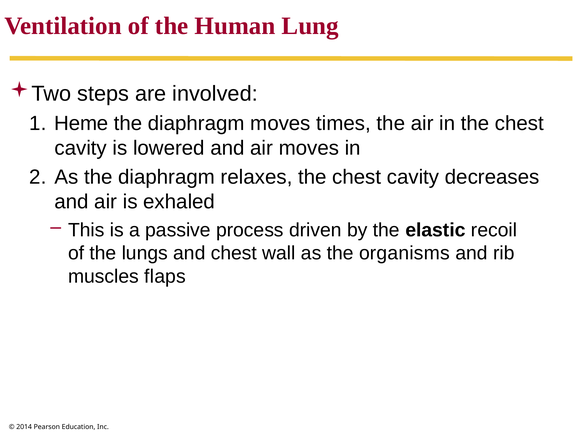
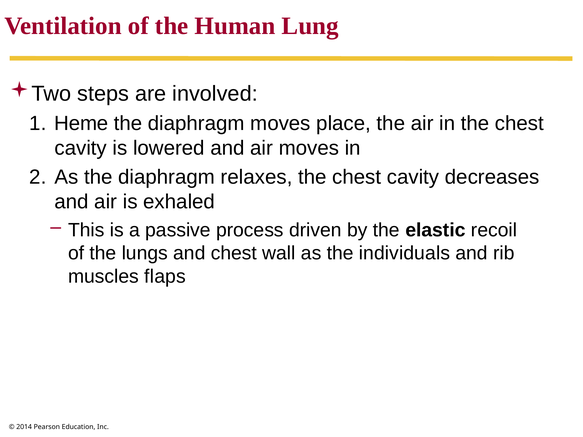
times: times -> place
organisms: organisms -> individuals
